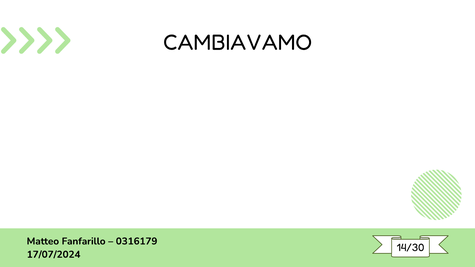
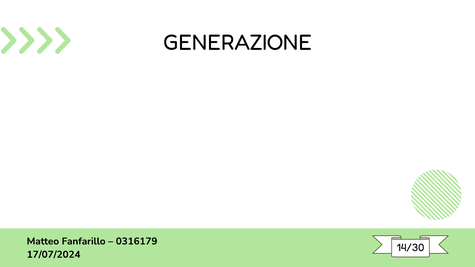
CAMBIAVAMO: CAMBIAVAMO -> GENERAZIONE
